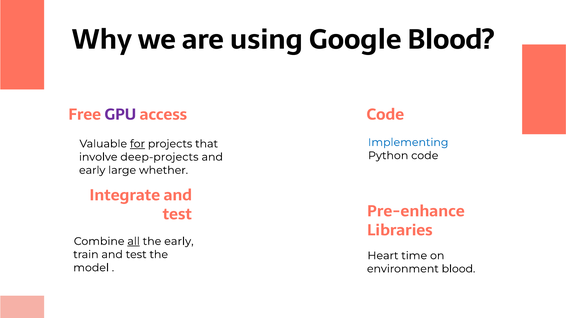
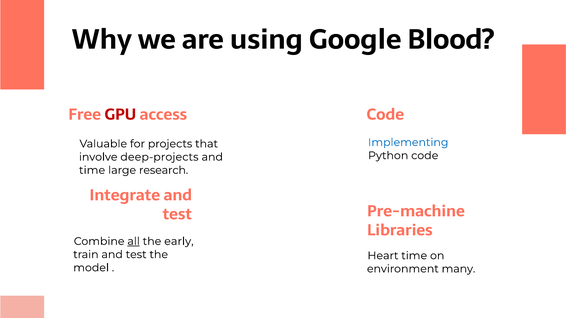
GPU colour: purple -> red
for underline: present -> none
early at (92, 170): early -> time
whether: whether -> research
Pre-enhance: Pre-enhance -> Pre-machine
environment blood: blood -> many
